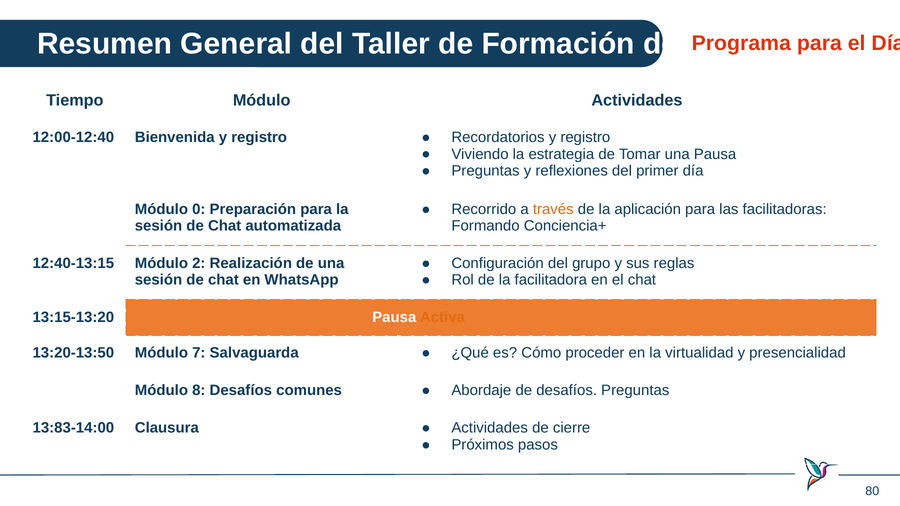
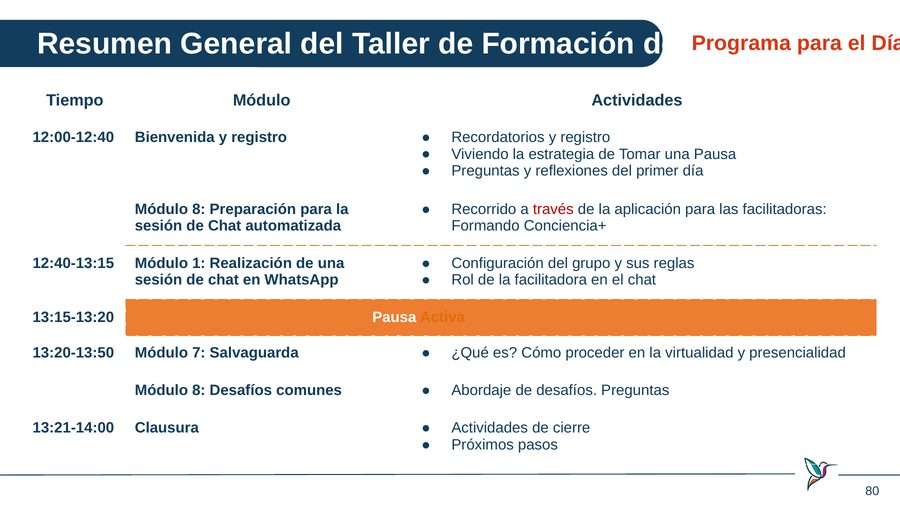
través colour: orange -> red
0 at (199, 209): 0 -> 8
Módulo 2: 2 -> 1
13:83-14:00: 13:83-14:00 -> 13:21-14:00
